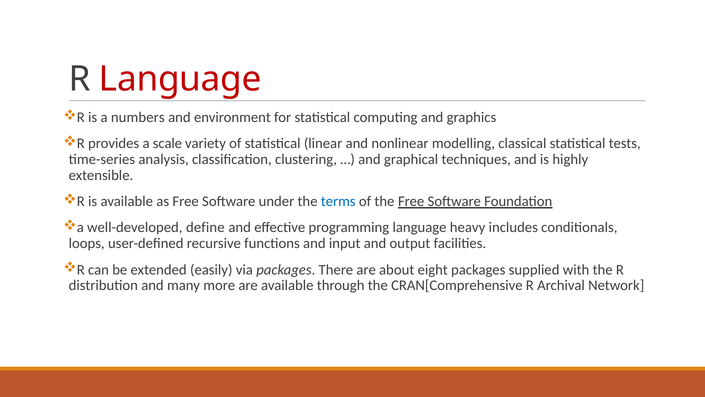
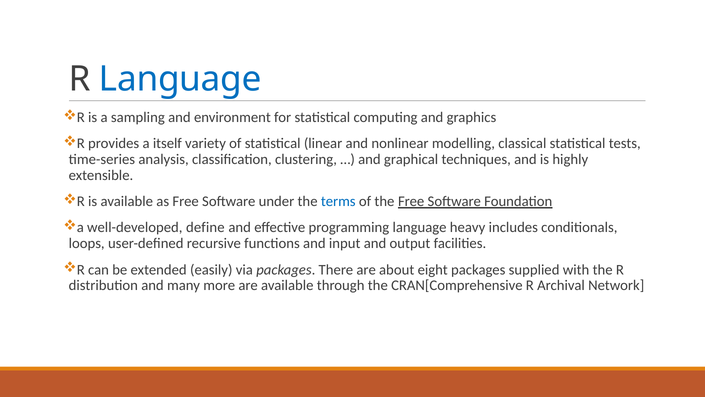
Language at (180, 79) colour: red -> blue
numbers: numbers -> sampling
scale: scale -> itself
